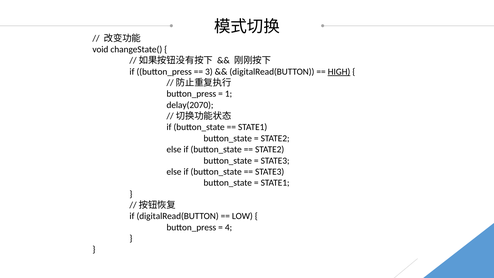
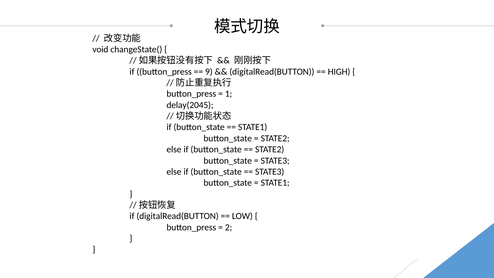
3: 3 -> 9
HIGH underline: present -> none
delay(2070: delay(2070 -> delay(2045
4: 4 -> 2
